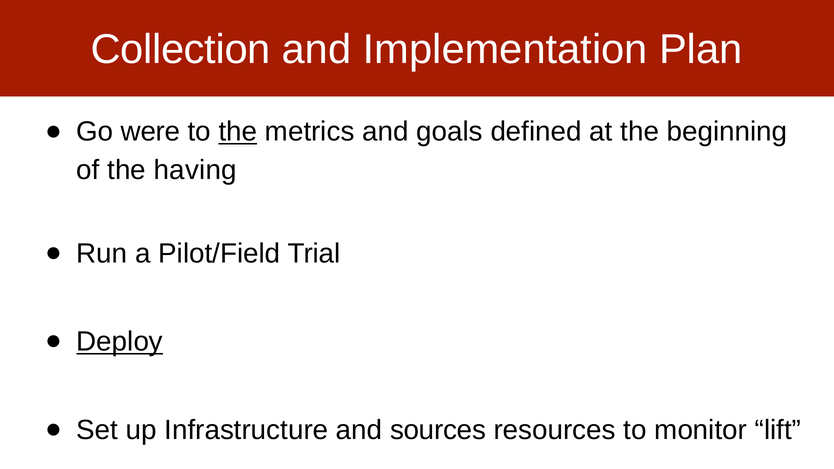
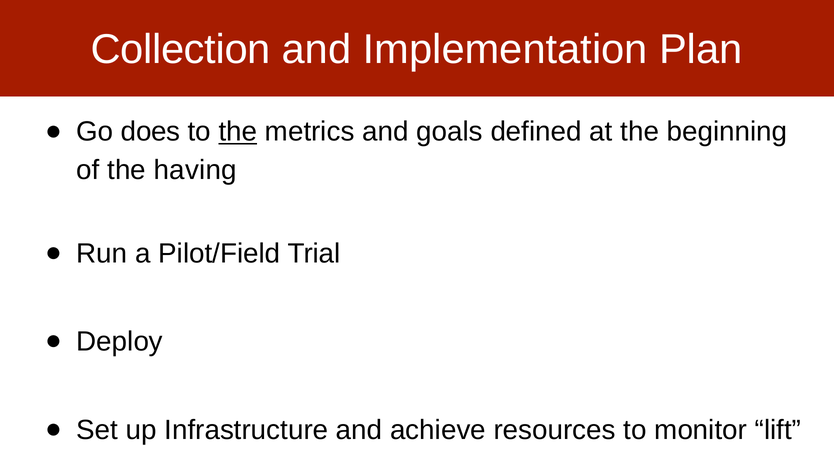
were: were -> does
Deploy underline: present -> none
sources: sources -> achieve
